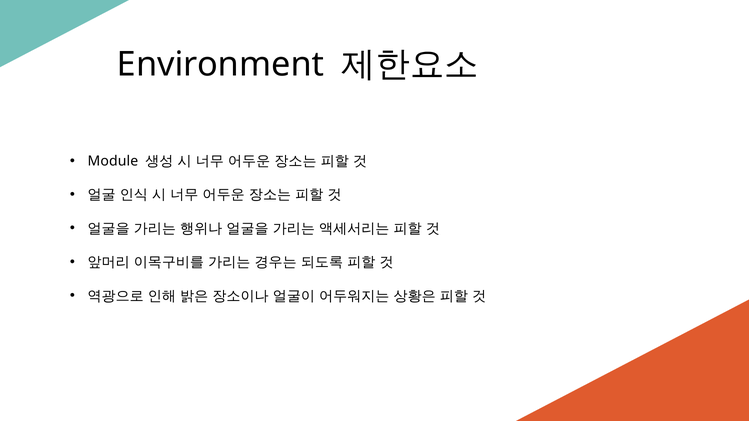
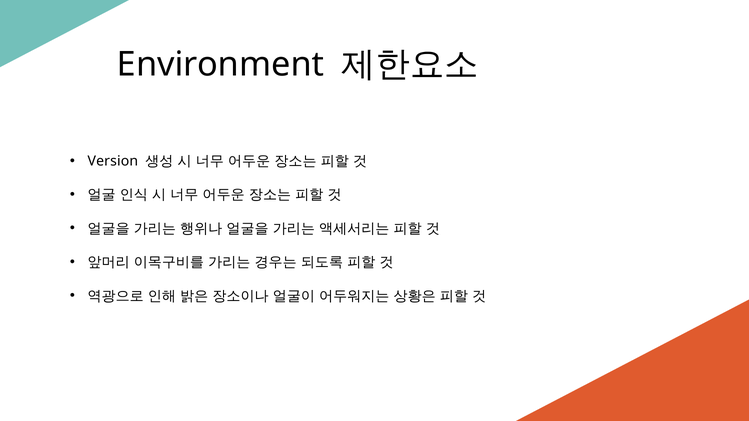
Module: Module -> Version
